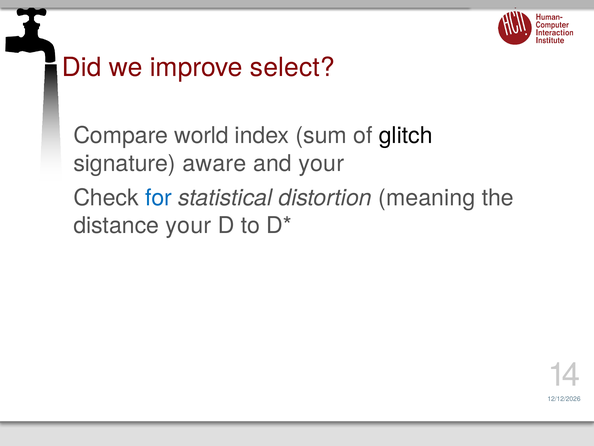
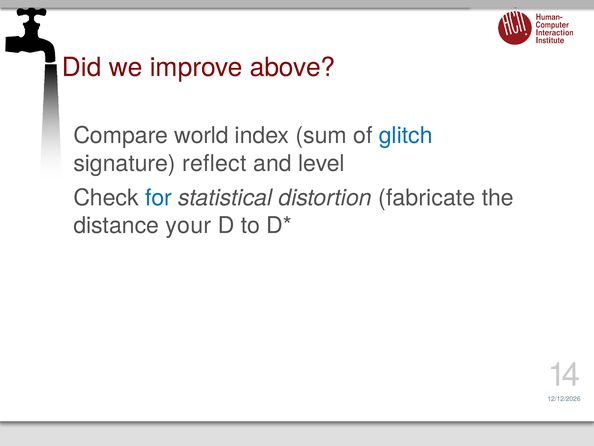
select: select -> above
glitch colour: black -> blue
aware: aware -> reflect
and your: your -> level
meaning: meaning -> fabricate
